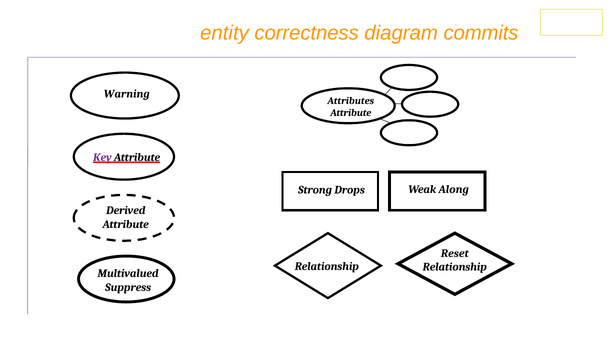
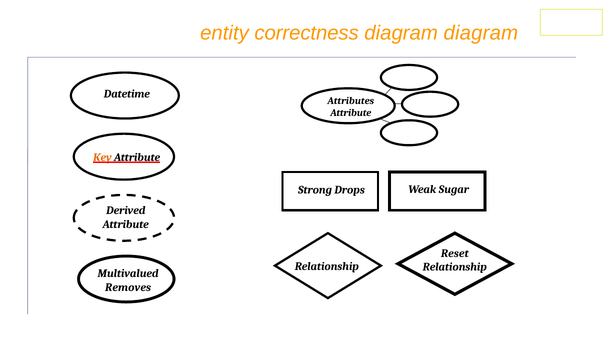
diagram commits: commits -> diagram
Warning: Warning -> Datetime
Key colour: purple -> orange
Along: Along -> Sugar
Suppress: Suppress -> Removes
